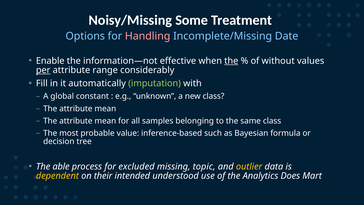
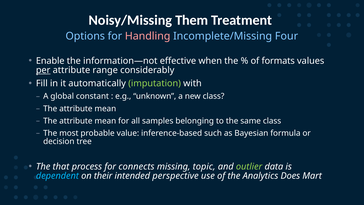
Some: Some -> Them
Date: Date -> Four
the at (231, 61) underline: present -> none
without: without -> formats
able: able -> that
excluded: excluded -> connects
outlier colour: yellow -> light green
dependent colour: yellow -> light blue
understood: understood -> perspective
